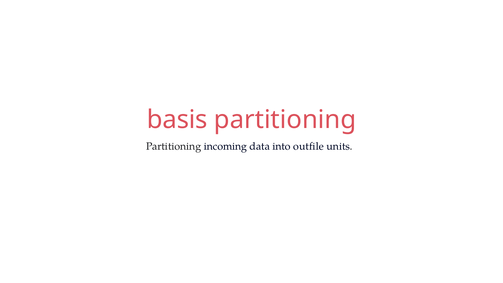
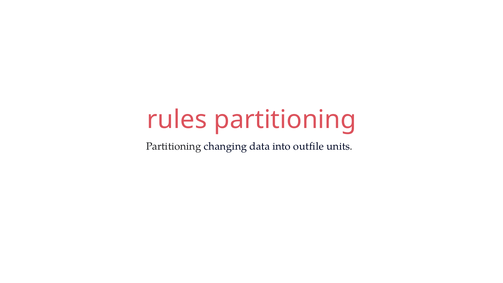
basis: basis -> rules
incoming: incoming -> changing
